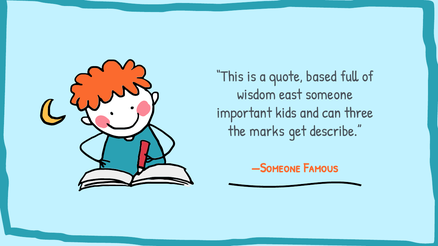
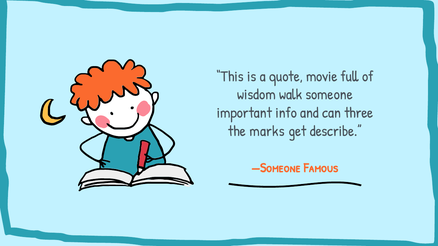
based: based -> movie
east: east -> walk
kids: kids -> info
